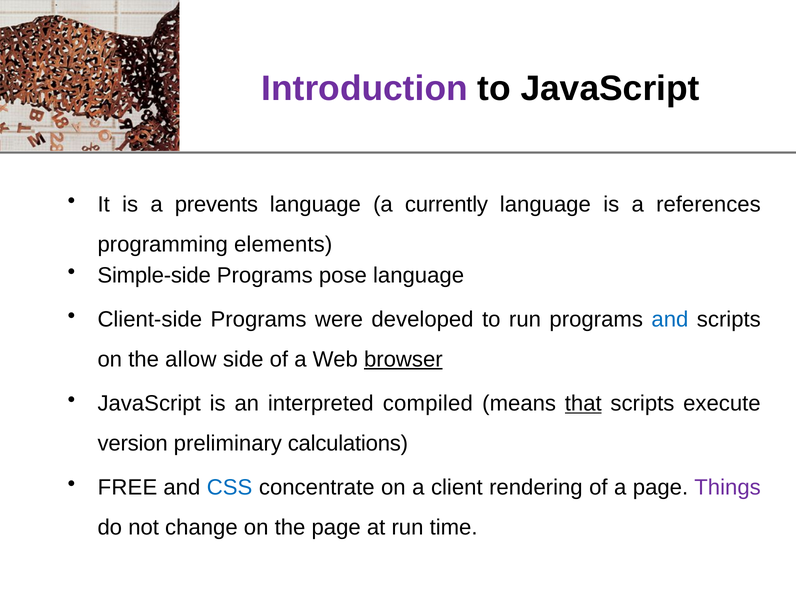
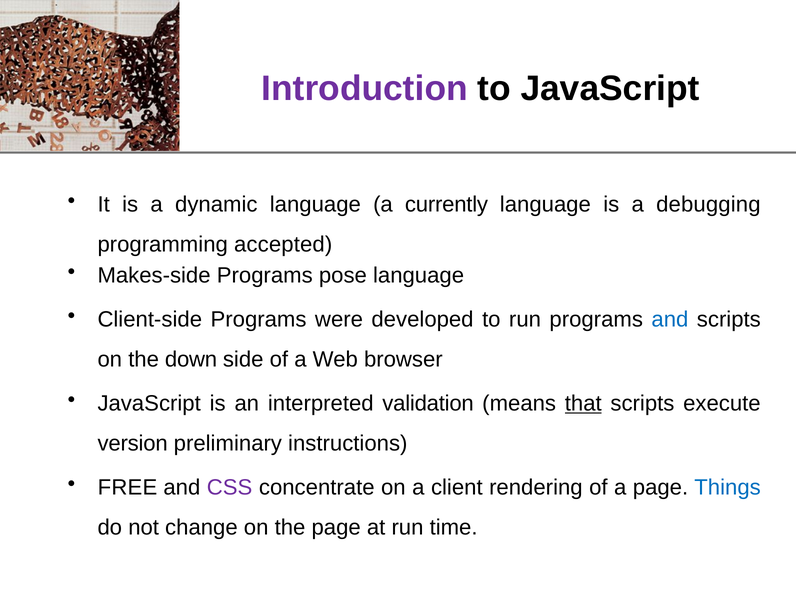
prevents: prevents -> dynamic
references: references -> debugging
elements: elements -> accepted
Simple-side: Simple-side -> Makes-side
allow: allow -> down
browser underline: present -> none
compiled: compiled -> validation
calculations: calculations -> instructions
CSS colour: blue -> purple
Things colour: purple -> blue
